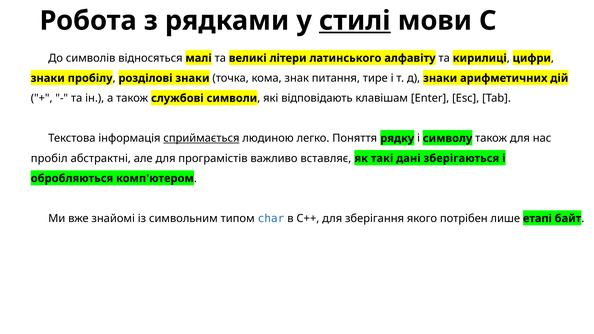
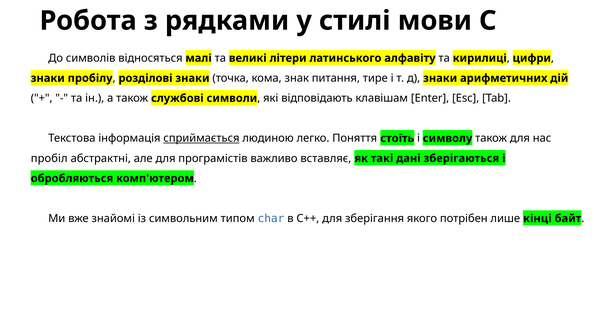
стилі underline: present -> none
рядку: рядку -> стоїть
етапі: етапі -> кінці
